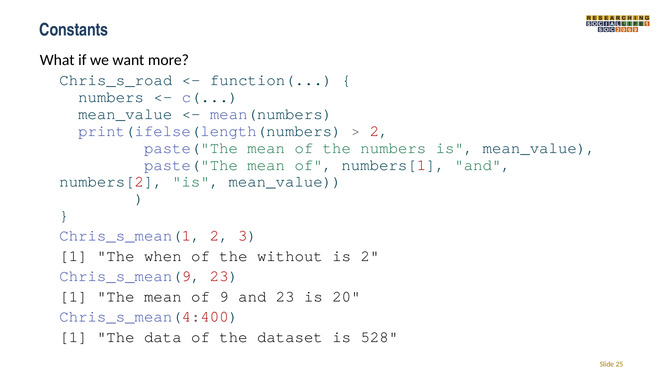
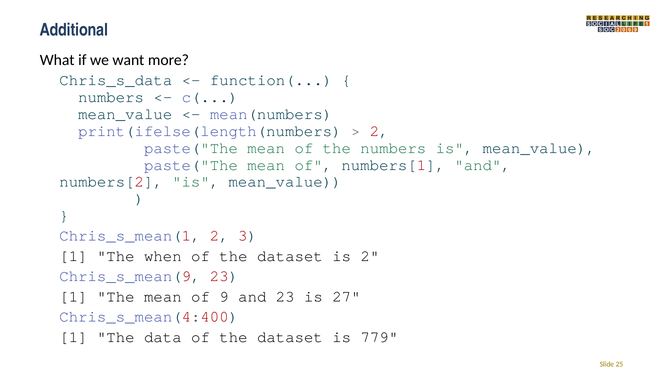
Constants: Constants -> Additional
Chris_s_road: Chris_s_road -> Chris_s_data
without at (290, 256): without -> dataset
20: 20 -> 27
528: 528 -> 779
